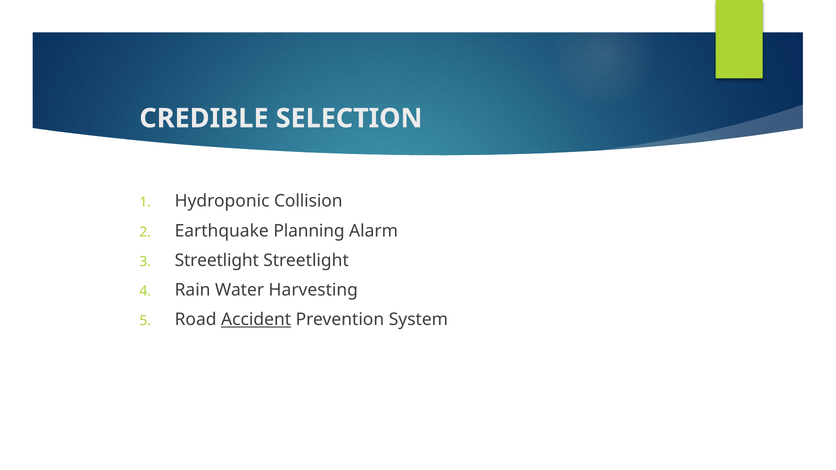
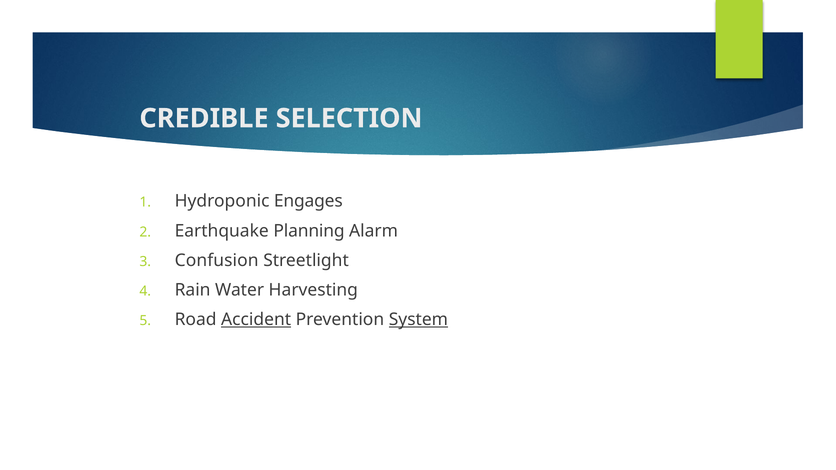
Collision: Collision -> Engages
Streetlight at (217, 261): Streetlight -> Confusion
System underline: none -> present
